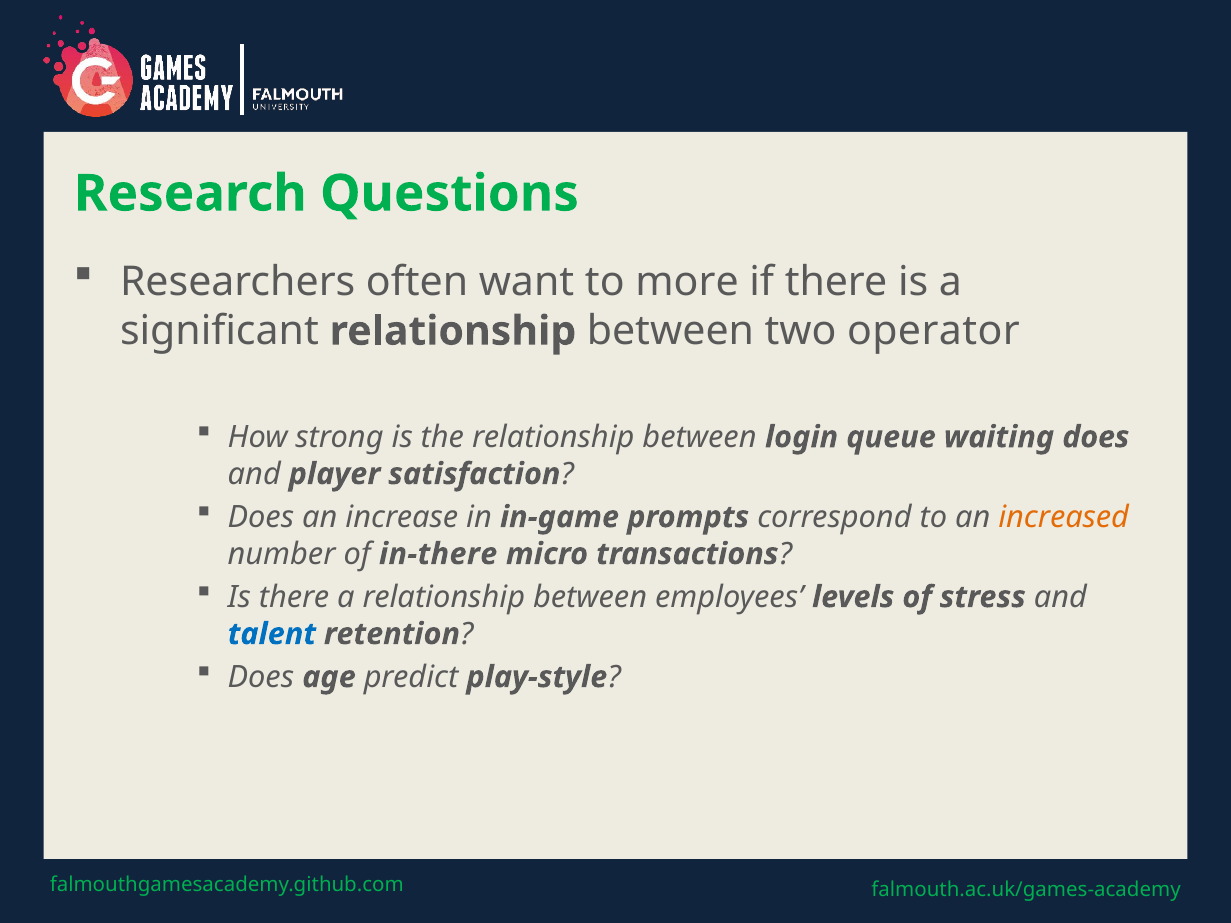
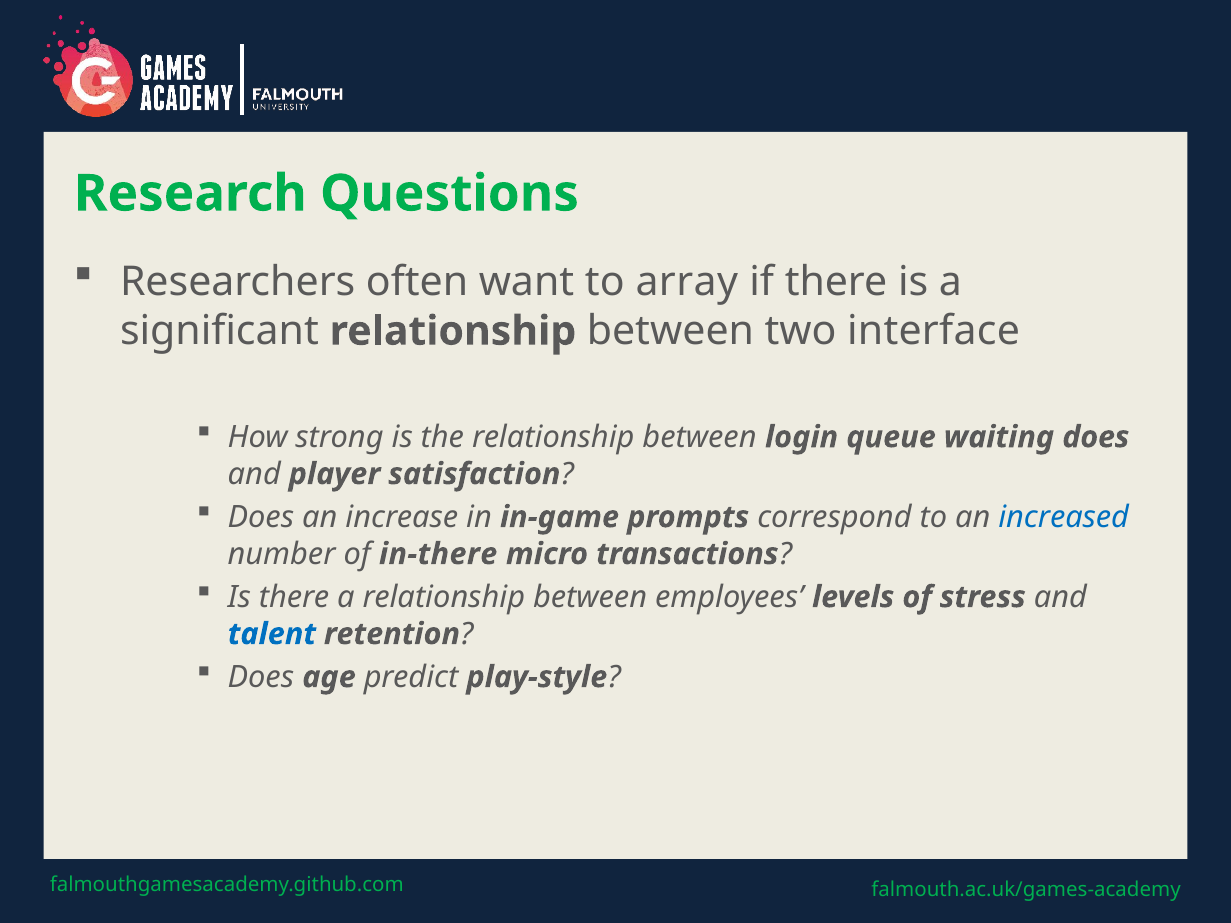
more: more -> array
operator: operator -> interface
increased colour: orange -> blue
